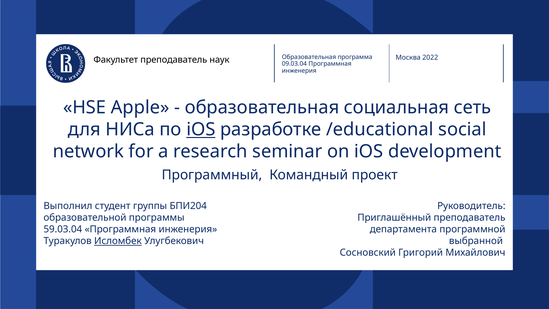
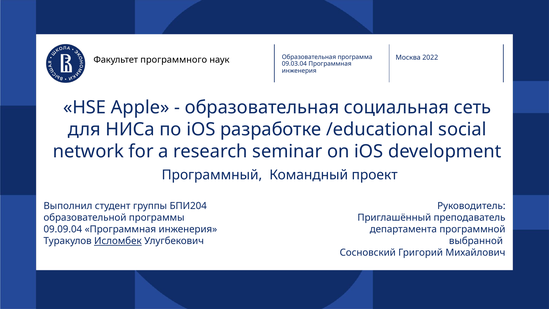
Факультет преподаватель: преподаватель -> программного
iOS at (201, 130) underline: present -> none
59.03.04: 59.03.04 -> 09.09.04
